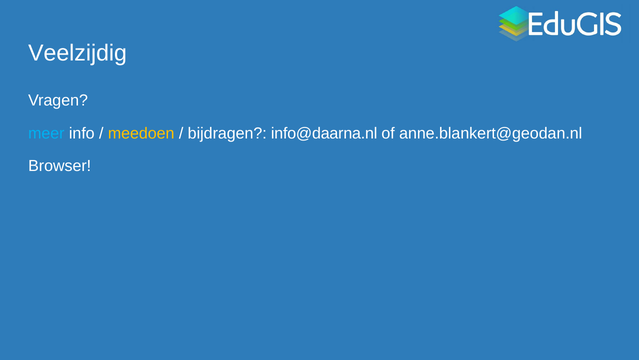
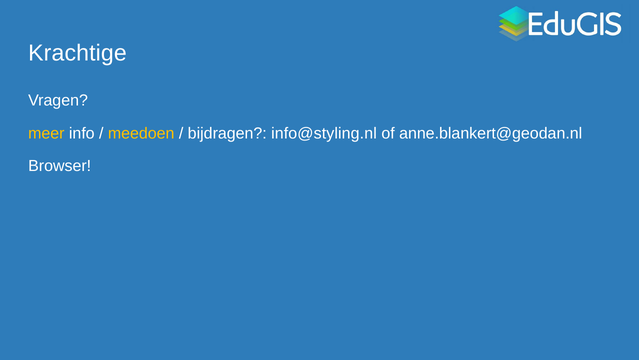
Veelzijdig: Veelzijdig -> Krachtige
meer colour: light blue -> yellow
info@daarna.nl: info@daarna.nl -> info@styling.nl
